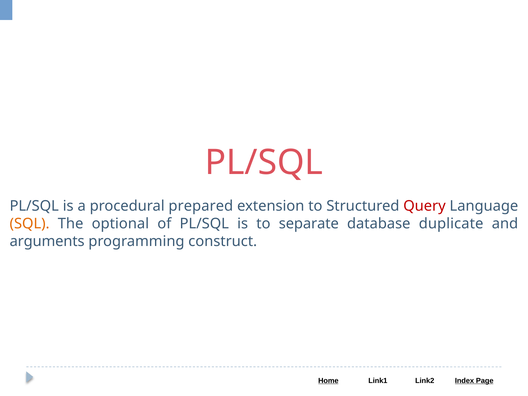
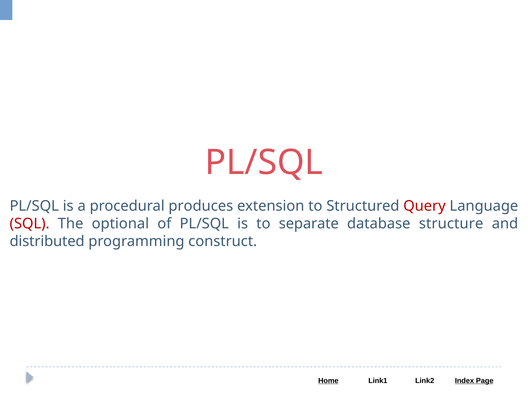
prepared: prepared -> produces
SQL colour: orange -> red
duplicate: duplicate -> structure
arguments: arguments -> distributed
